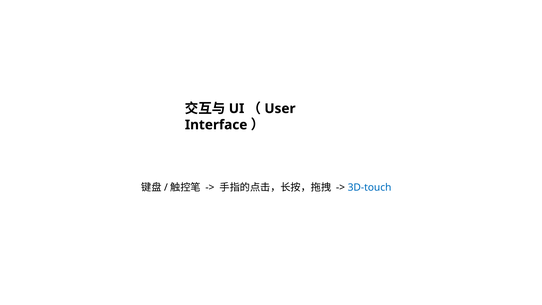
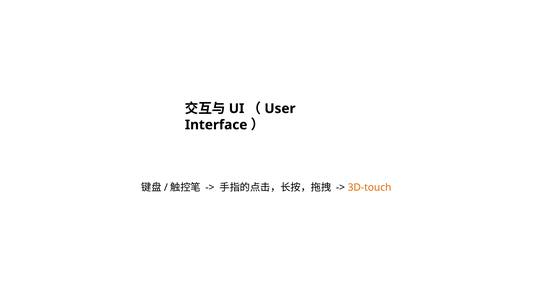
3D-touch colour: blue -> orange
